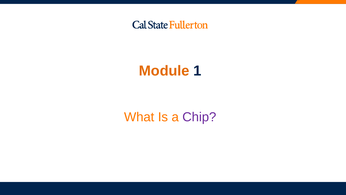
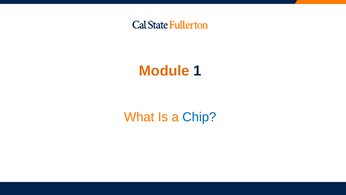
Chip colour: purple -> blue
